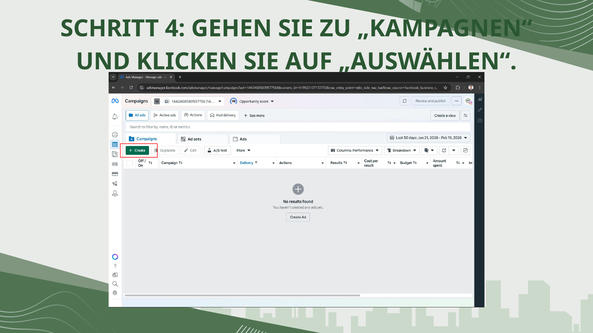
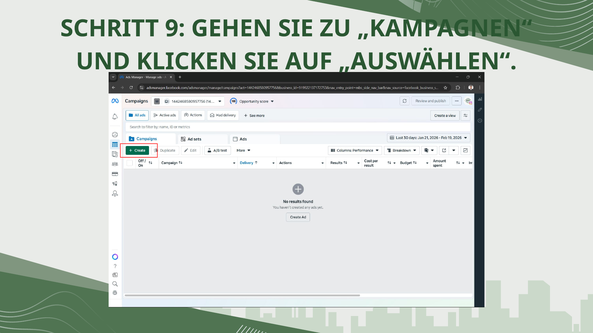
4: 4 -> 9
